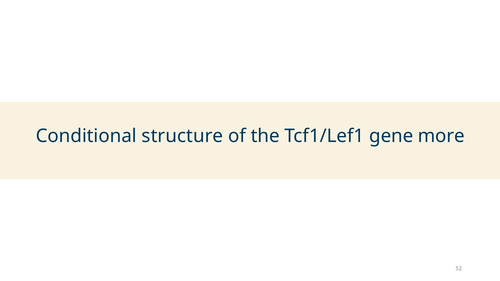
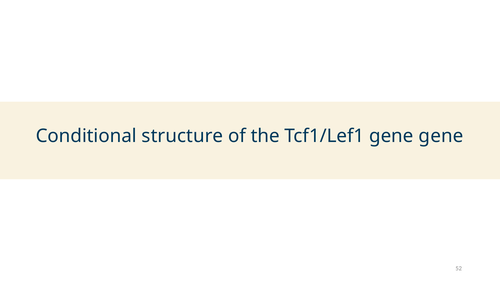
gene more: more -> gene
